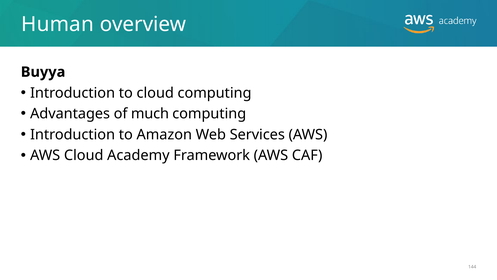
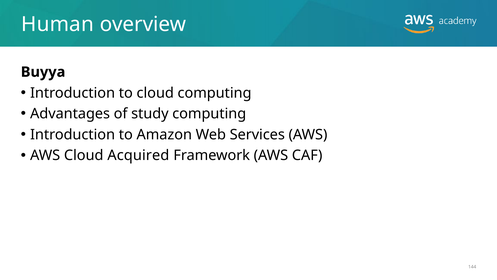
much: much -> study
Academy: Academy -> Acquired
